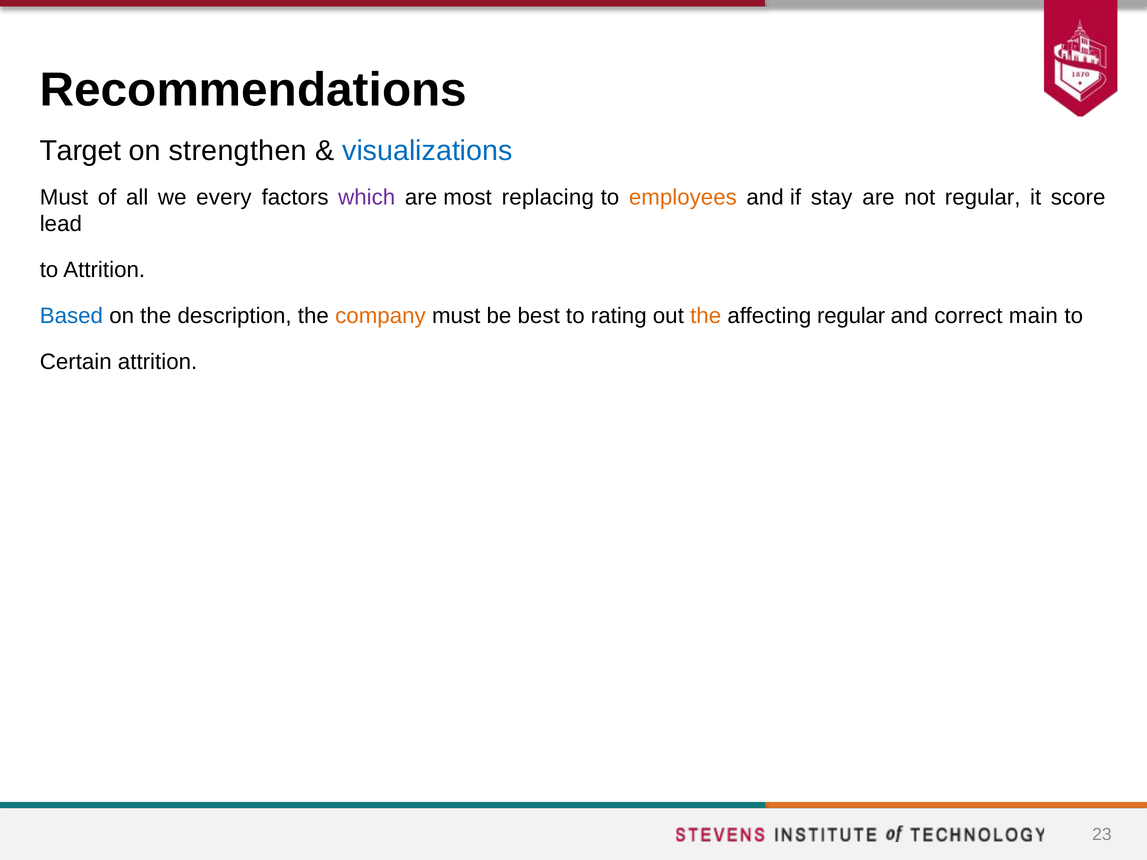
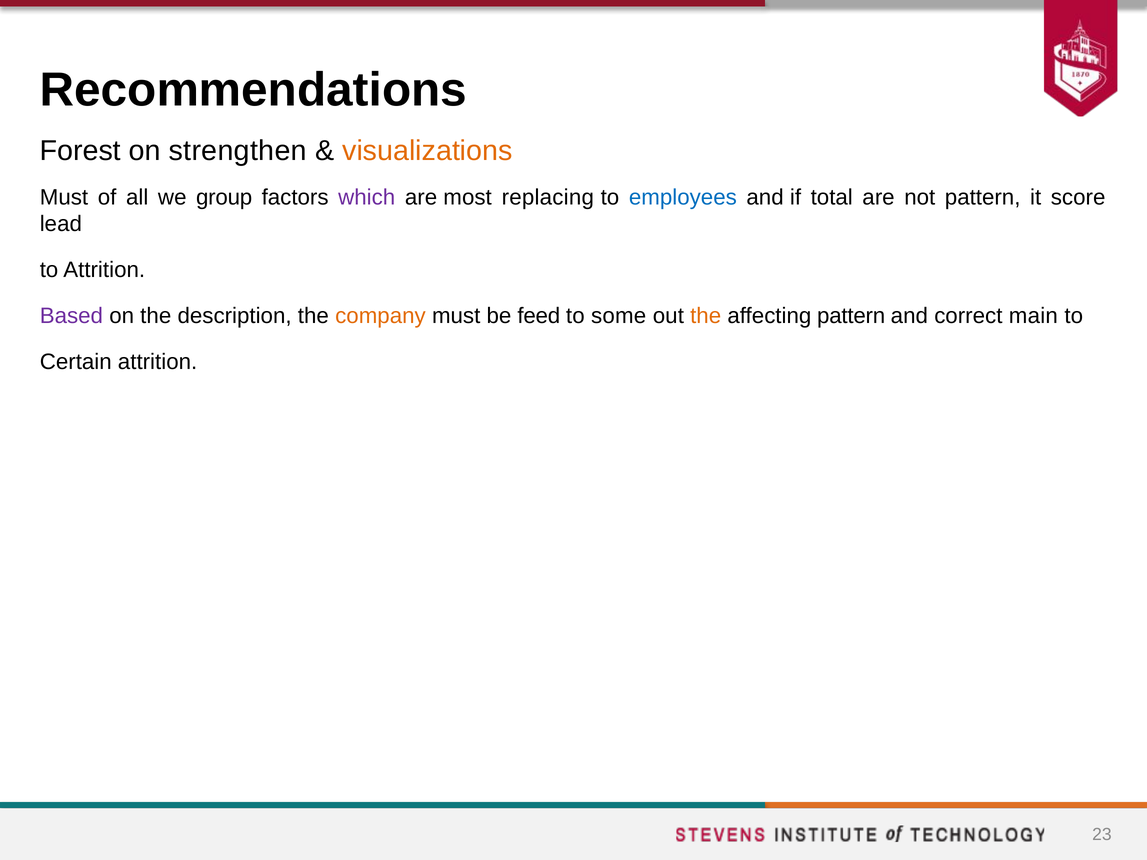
Target: Target -> Forest
visualizations colour: blue -> orange
every: every -> group
employees colour: orange -> blue
stay: stay -> total
not regular: regular -> pattern
Based colour: blue -> purple
best: best -> feed
rating: rating -> some
affecting regular: regular -> pattern
